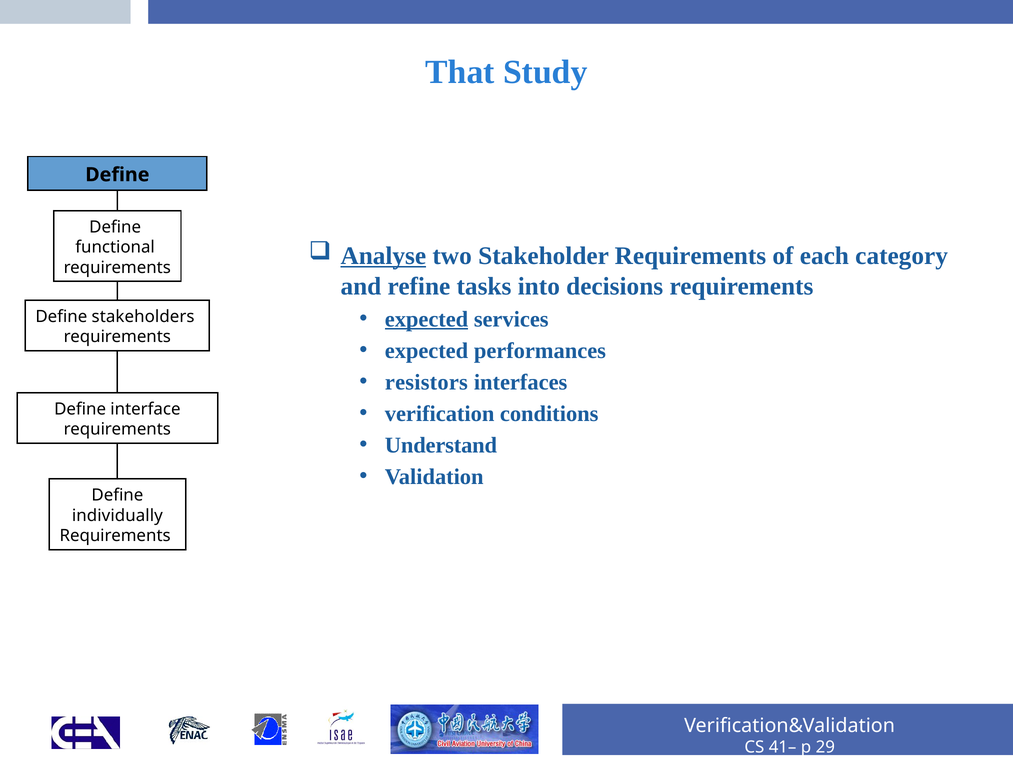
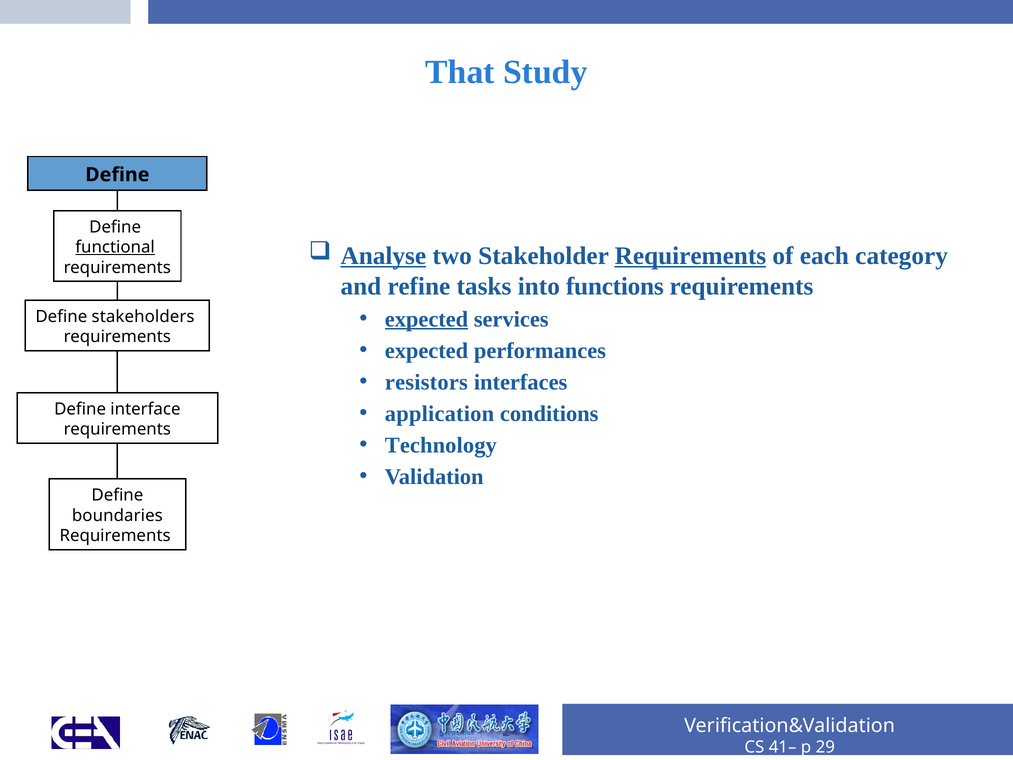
Requirements at (690, 256) underline: none -> present
functional underline: none -> present
decisions: decisions -> functions
verification: verification -> application
Understand: Understand -> Technology
individually: individually -> boundaries
